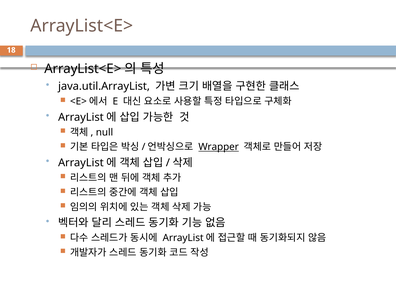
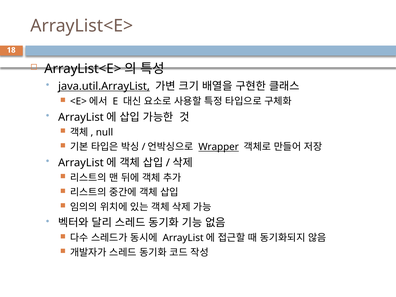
java.util.ArrayList underline: none -> present
